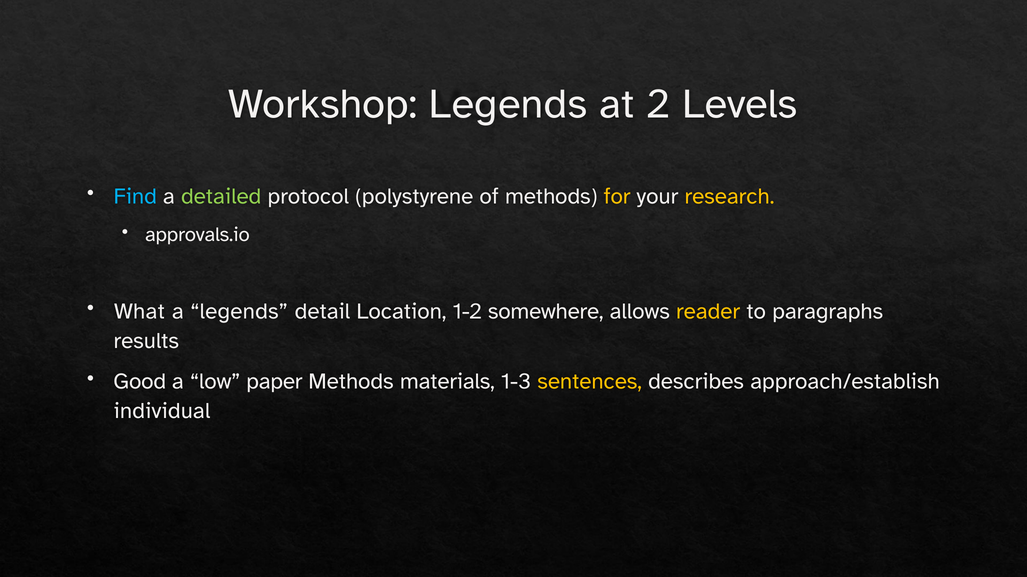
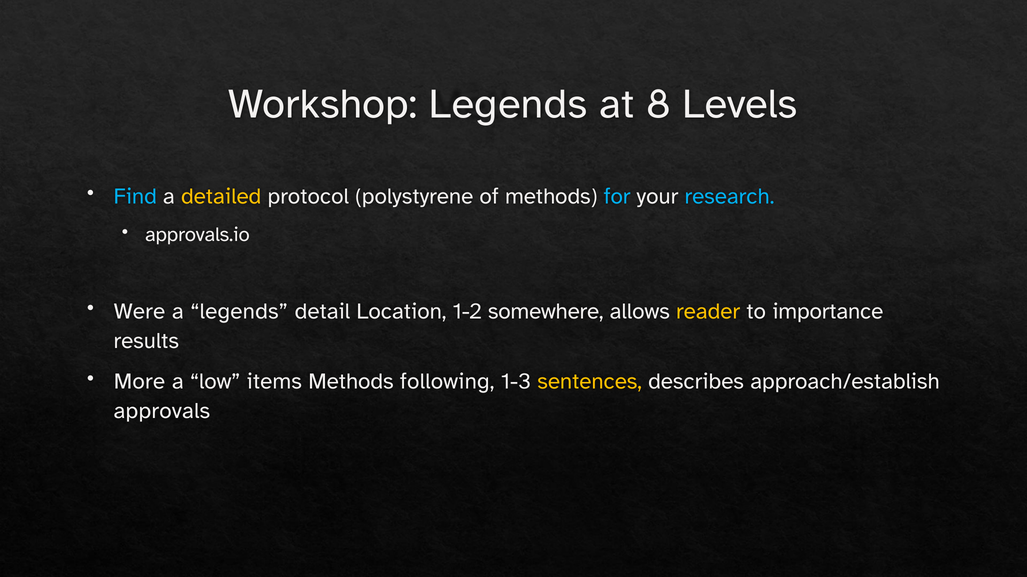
2: 2 -> 8
detailed colour: light green -> yellow
for colour: yellow -> light blue
research colour: yellow -> light blue
What: What -> Were
paragraphs: paragraphs -> importance
Good: Good -> More
paper: paper -> items
materials: materials -> following
individual: individual -> approvals
